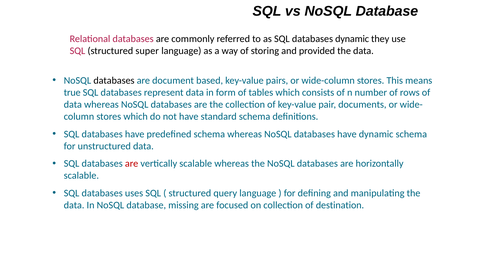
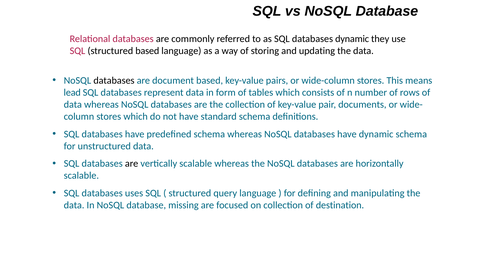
structured super: super -> based
provided: provided -> updating
true: true -> lead
are at (132, 164) colour: red -> black
